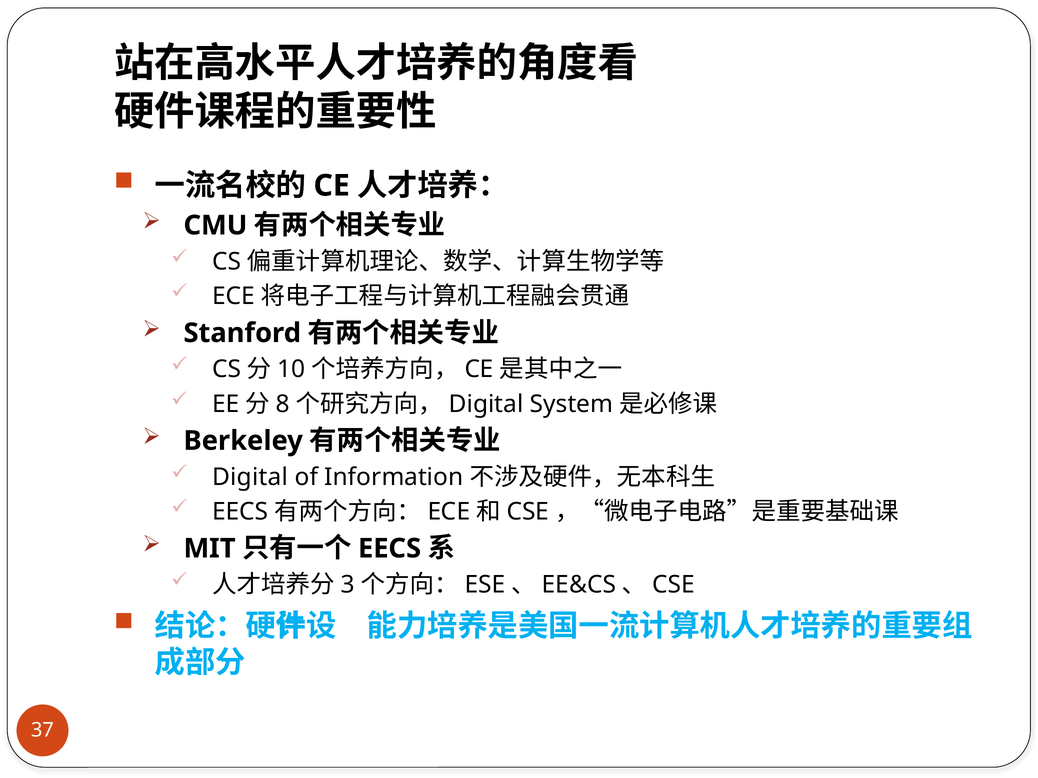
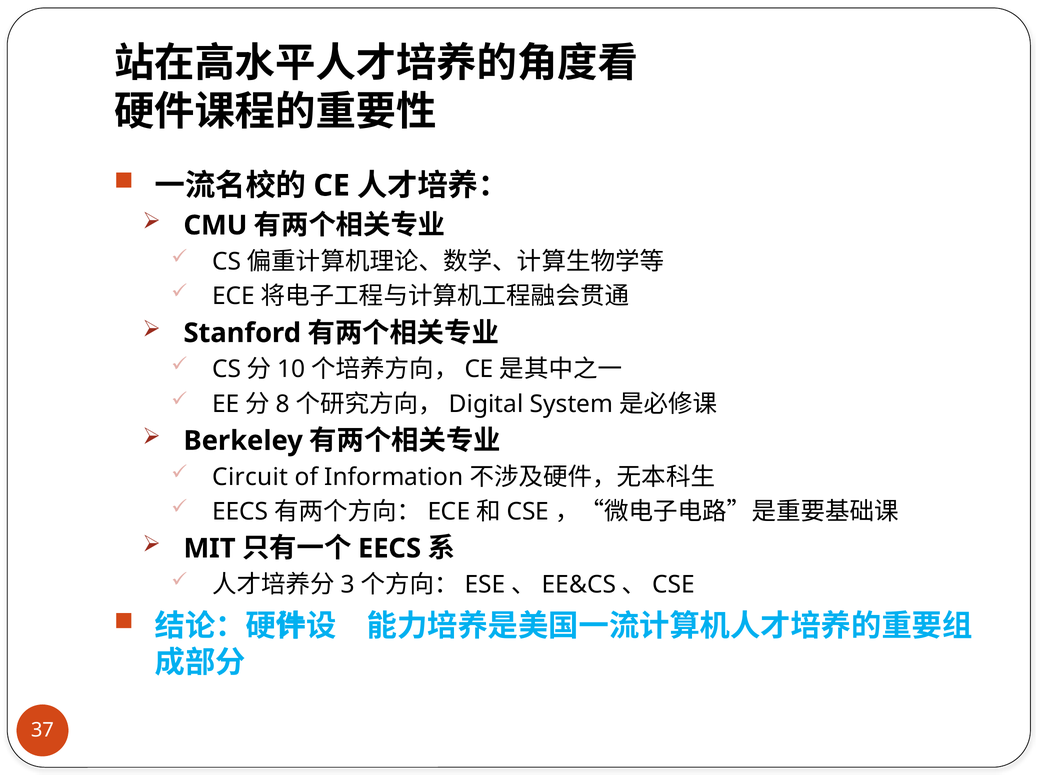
Digital: Digital -> Circuit
